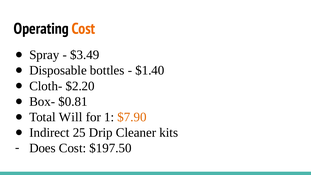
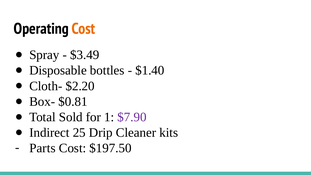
Will: Will -> Sold
$7.90 colour: orange -> purple
Does: Does -> Parts
